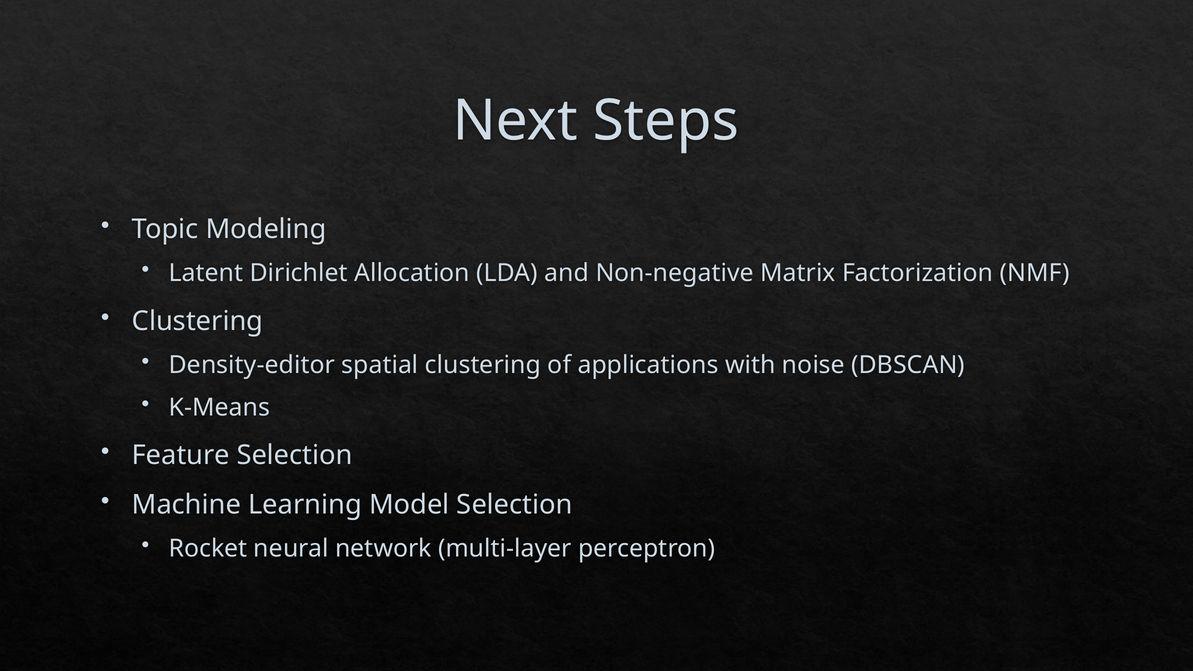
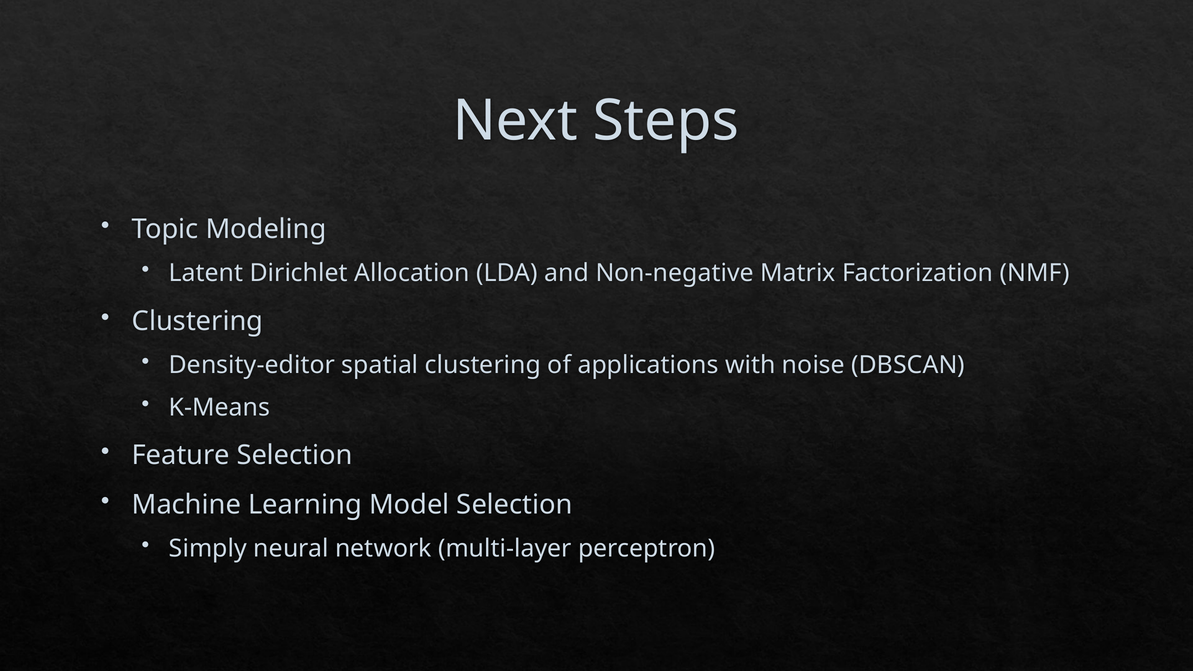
Rocket: Rocket -> Simply
